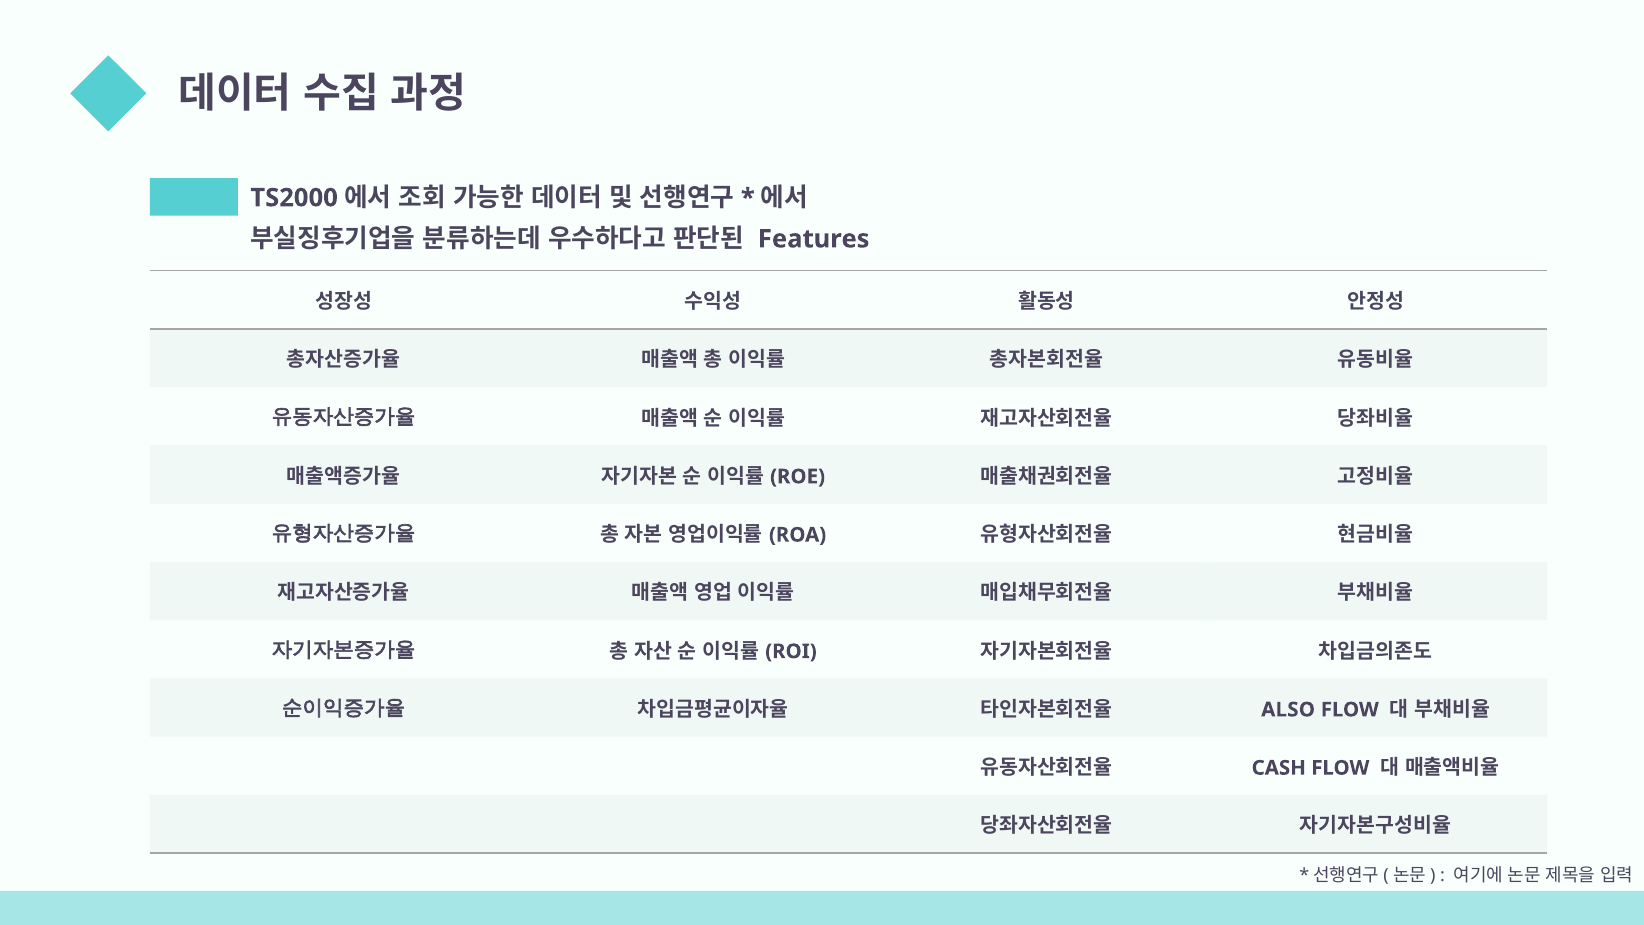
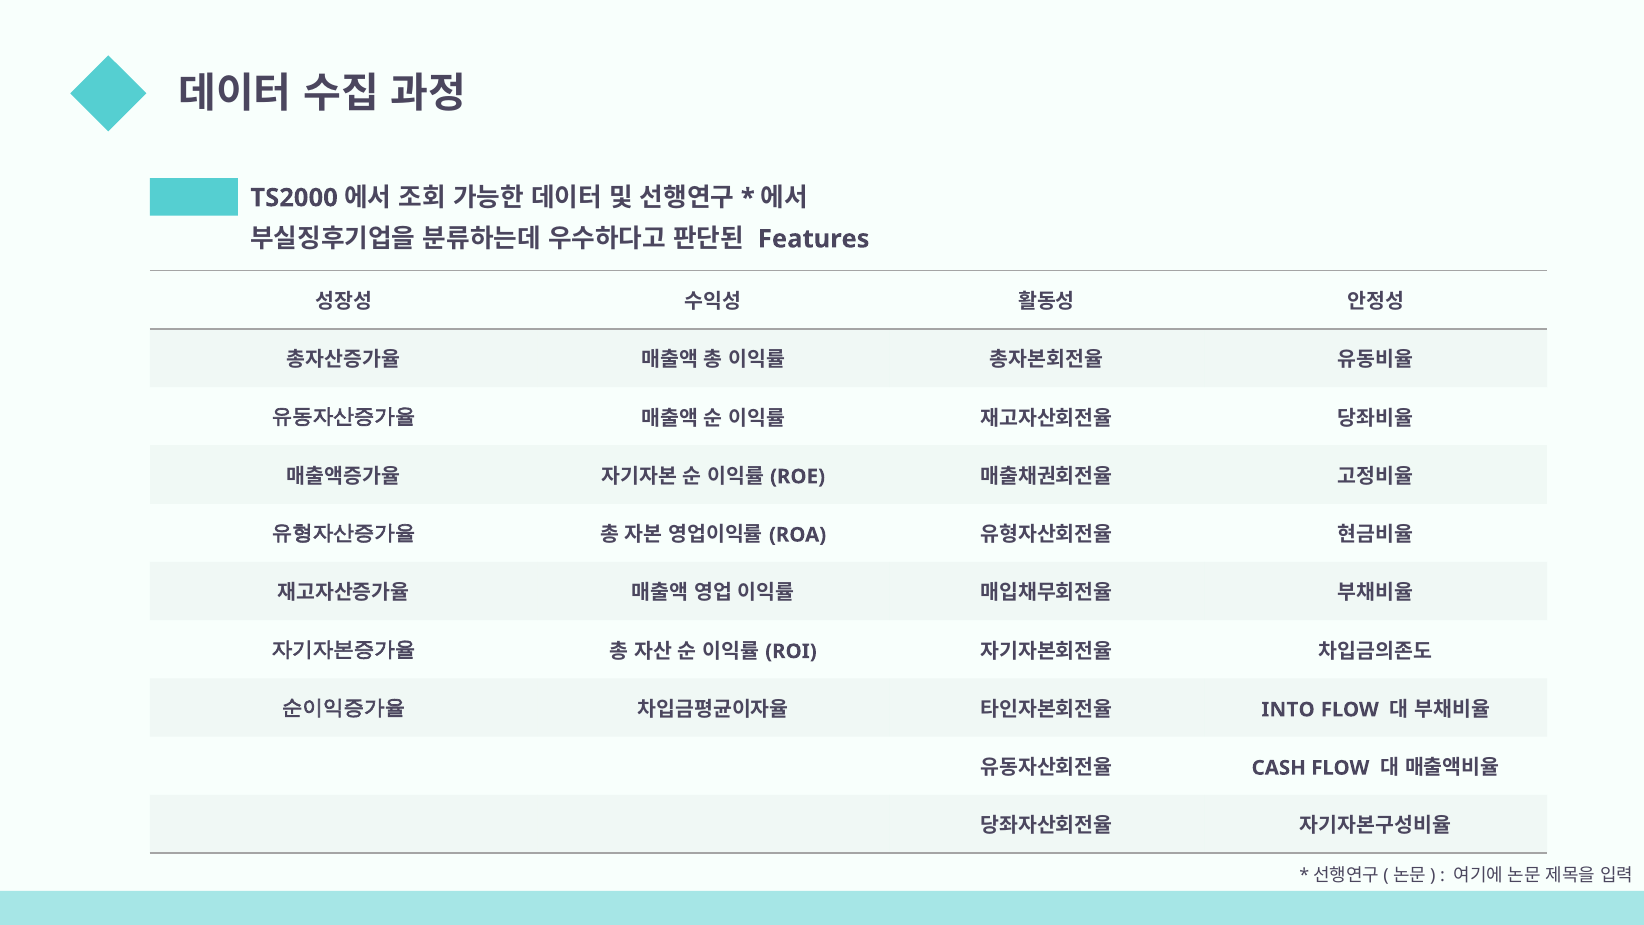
ALSO: ALSO -> INTO
